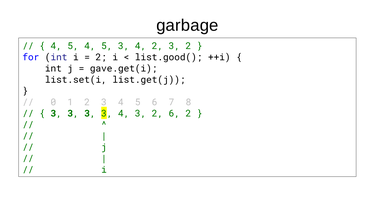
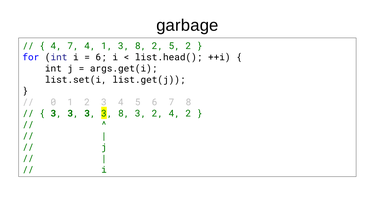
5 at (73, 46): 5 -> 7
5 at (107, 46): 5 -> 1
4 at (141, 46): 4 -> 8
3 at (174, 46): 3 -> 5
2 at (101, 57): 2 -> 6
list.good(: list.good( -> list.head(
gave.get(i: gave.get(i -> args.get(i
3 3 4: 4 -> 8
2 6: 6 -> 4
